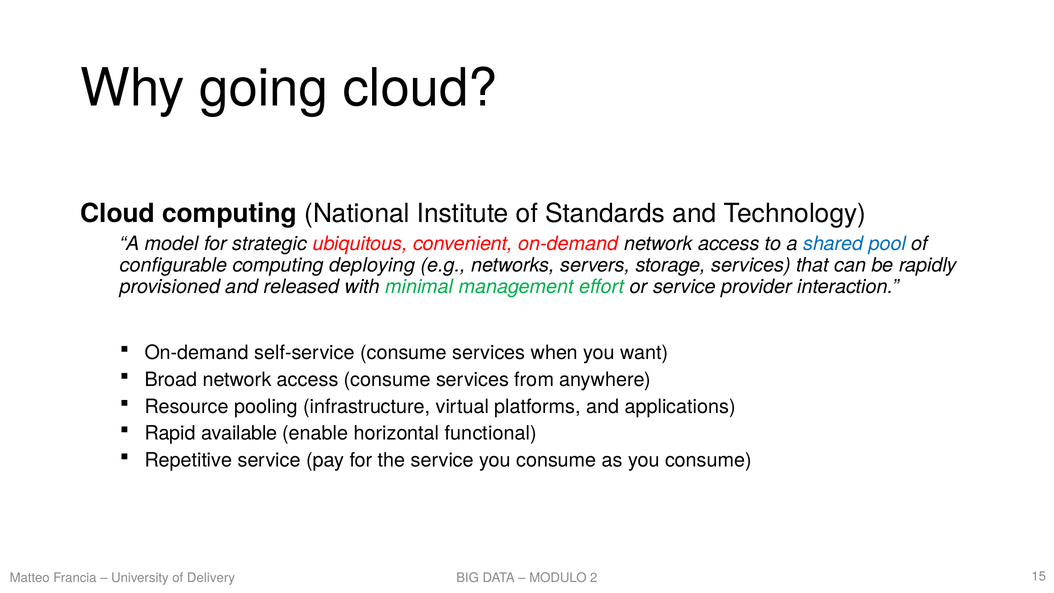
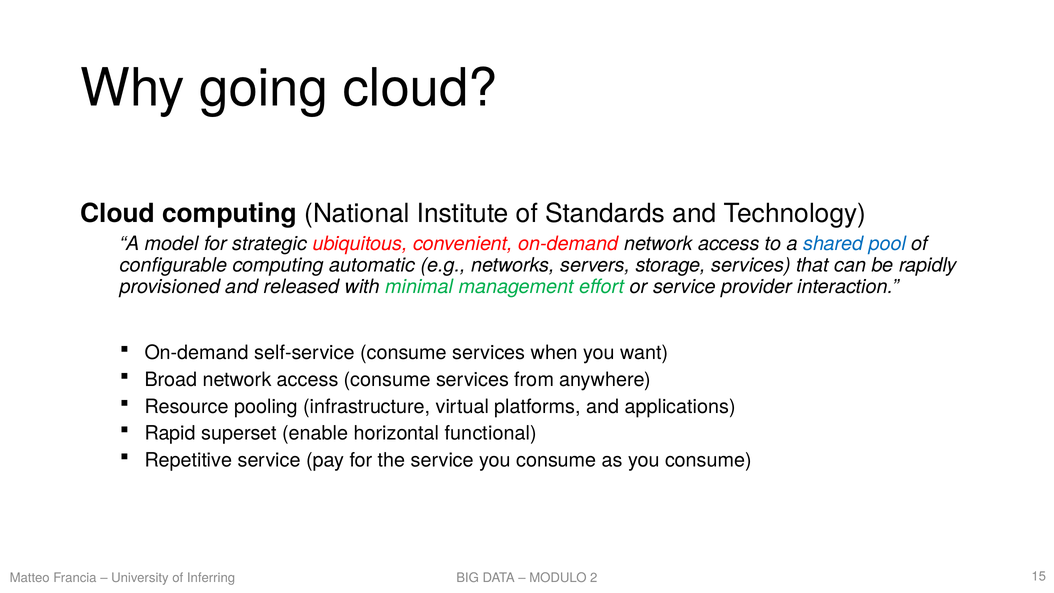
deploying: deploying -> automatic
available: available -> superset
Delivery: Delivery -> Inferring
